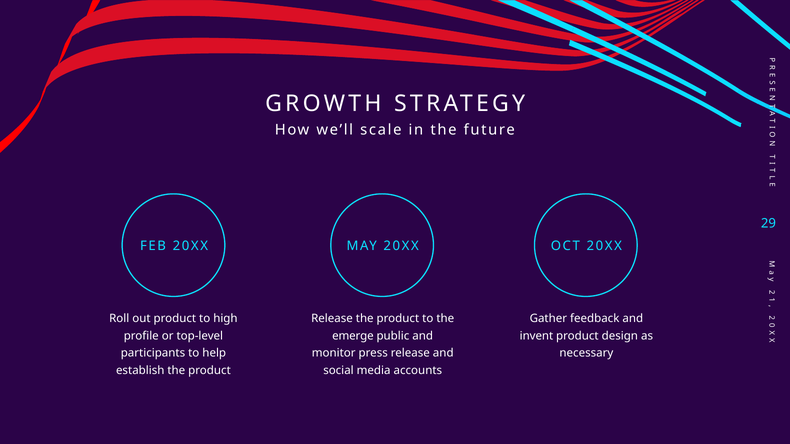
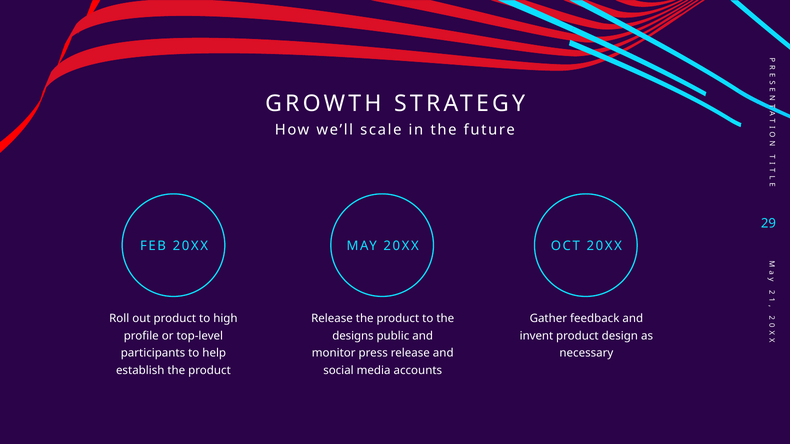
emerge: emerge -> designs
